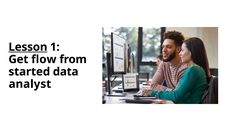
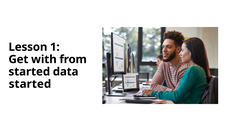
Lesson underline: present -> none
flow: flow -> with
analyst at (30, 84): analyst -> started
